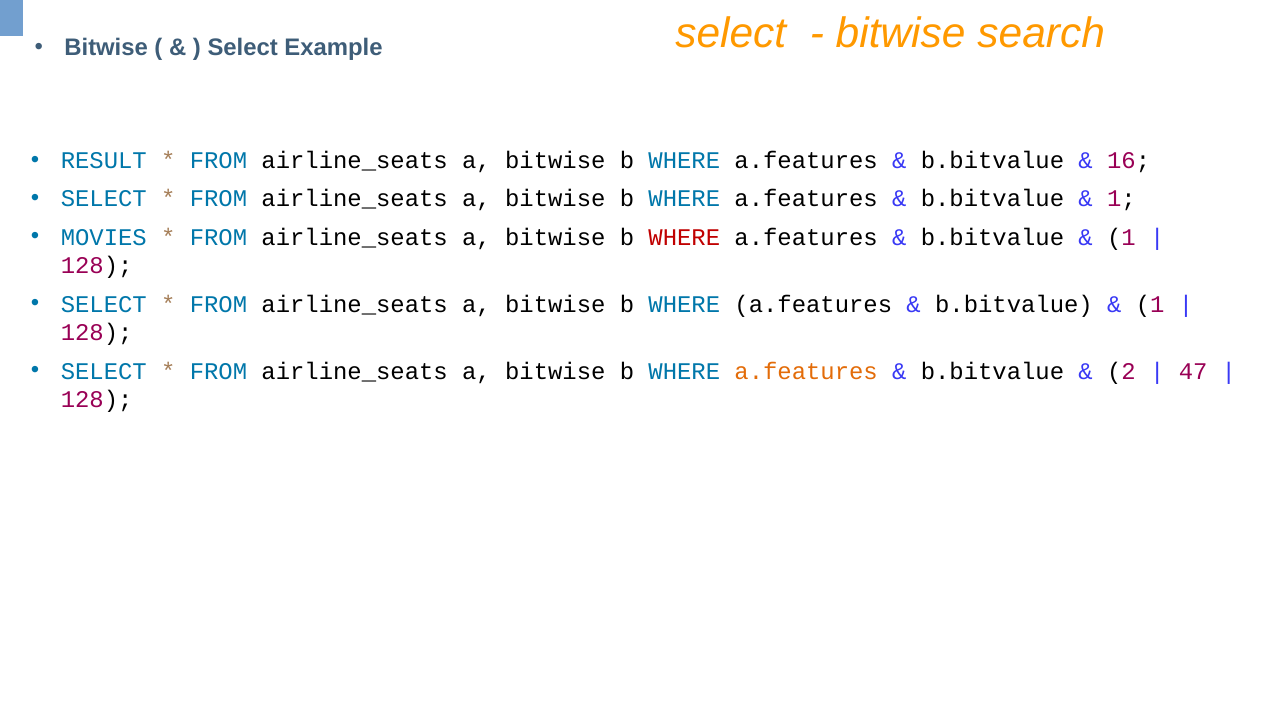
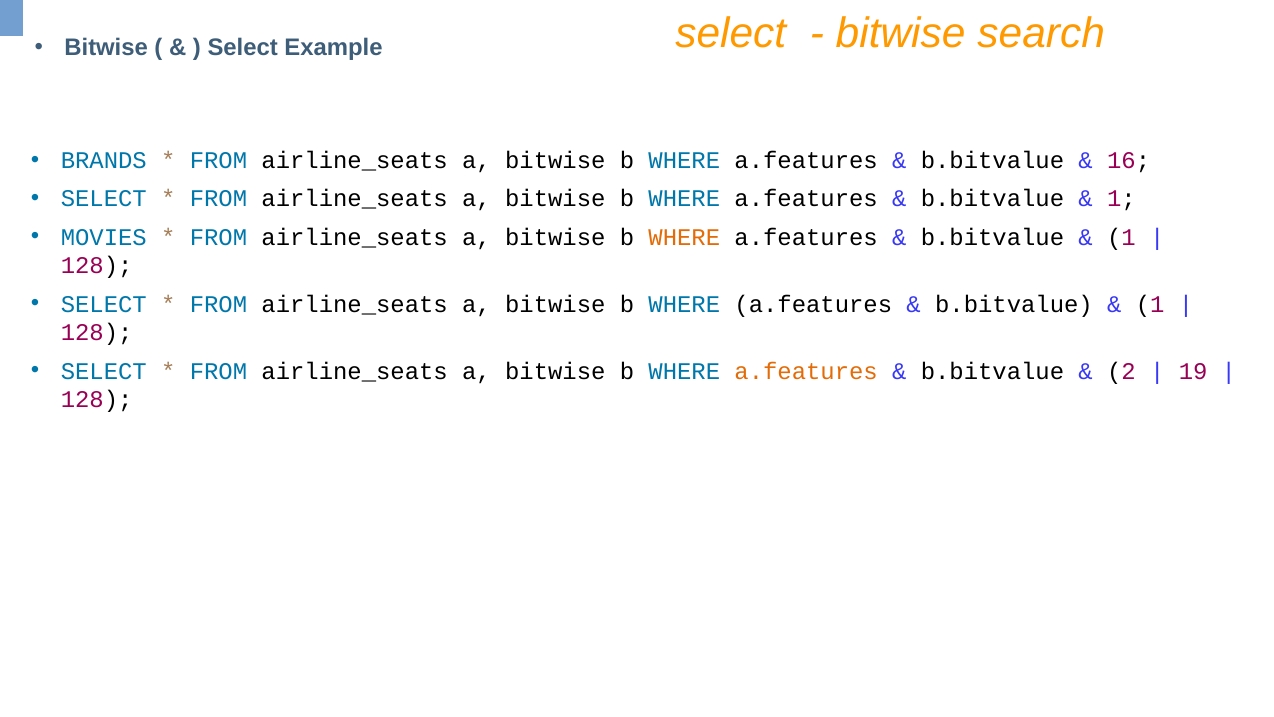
RESULT: RESULT -> BRANDS
WHERE at (684, 237) colour: red -> orange
47: 47 -> 19
